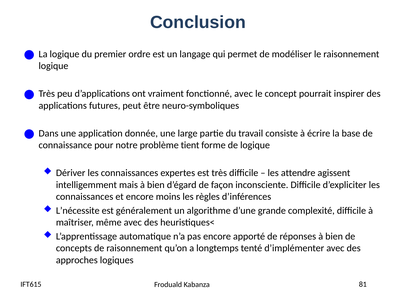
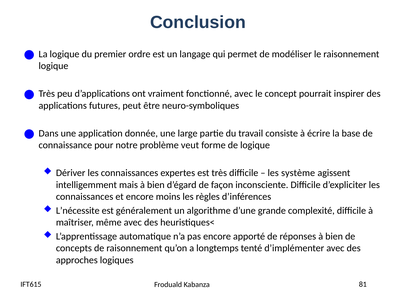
tient: tient -> veut
attendre: attendre -> système
